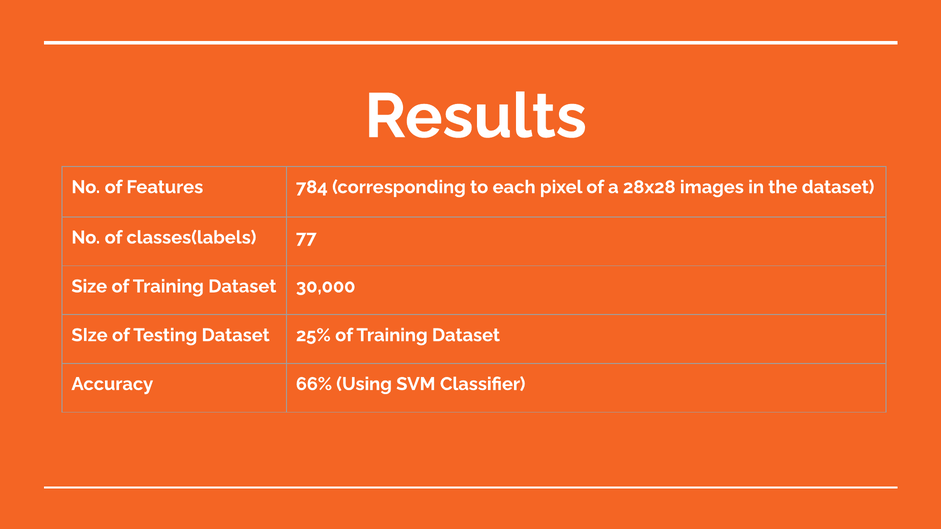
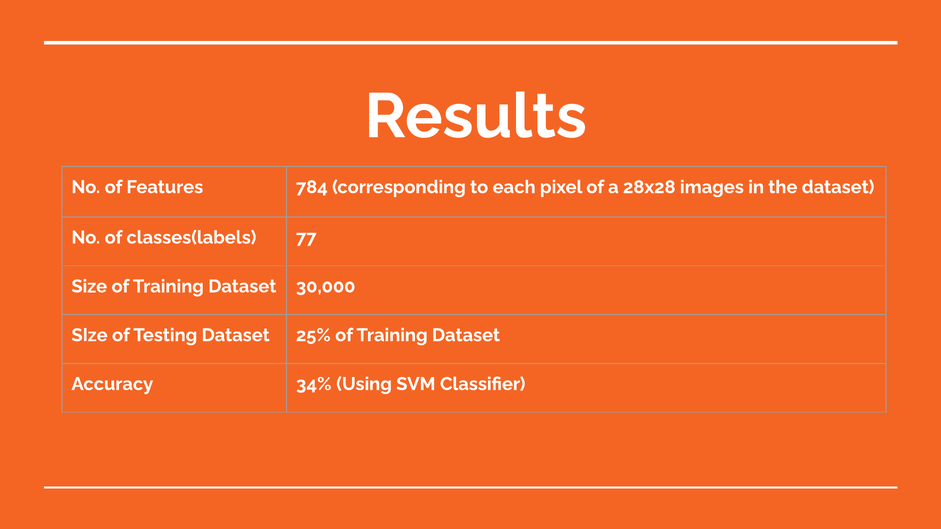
66%: 66% -> 34%
